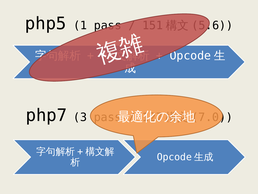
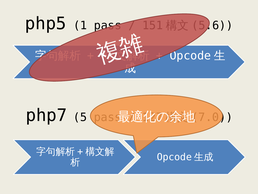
3: 3 -> 5
